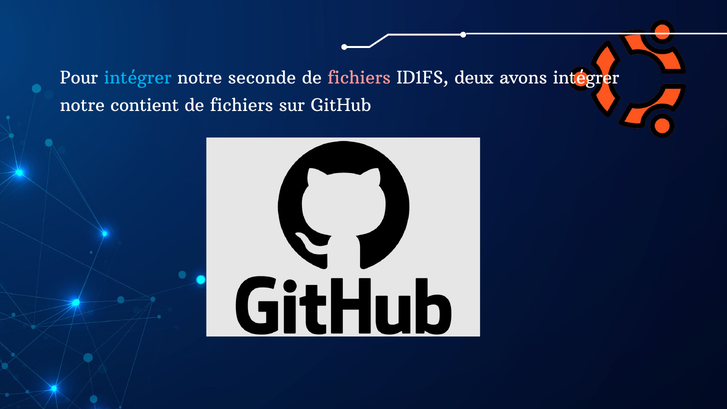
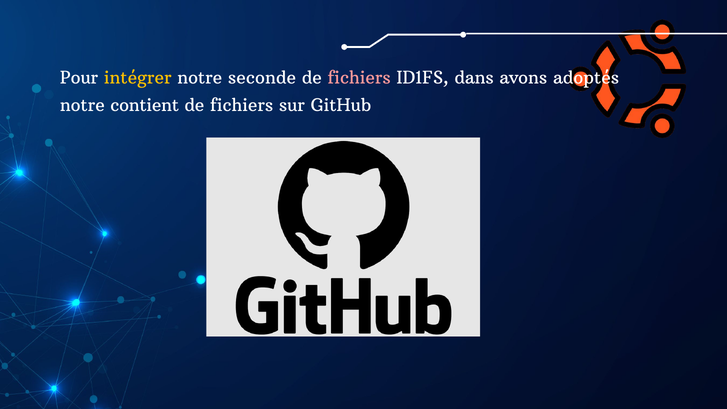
intégrer at (138, 78) colour: light blue -> yellow
deux: deux -> dans
avons intégrer: intégrer -> adoptés
